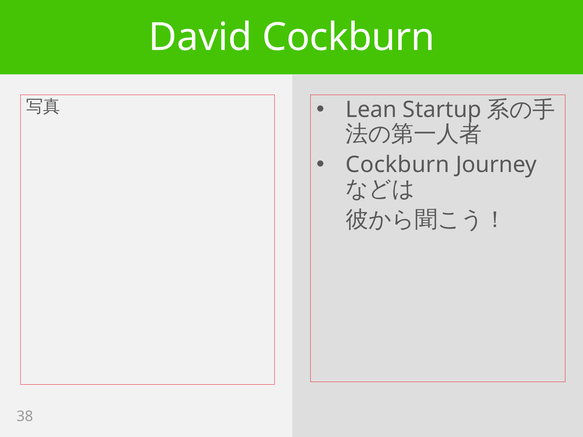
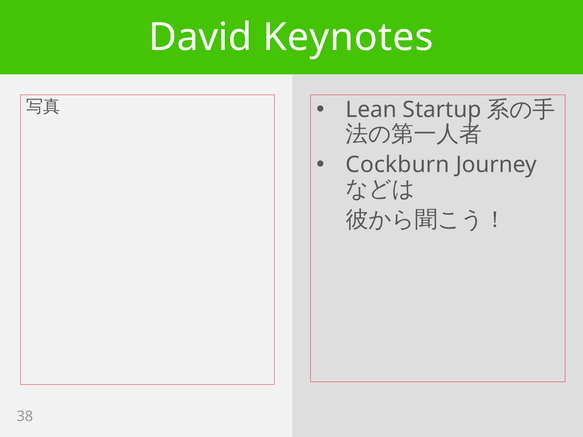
David Cockburn: Cockburn -> Keynotes
